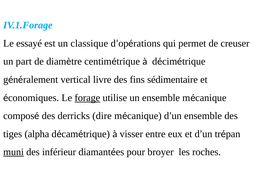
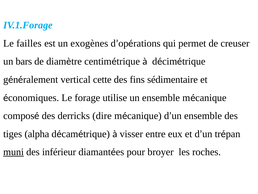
essayé: essayé -> failles
classique: classique -> exogènes
part: part -> bars
livre: livre -> cette
forage underline: present -> none
